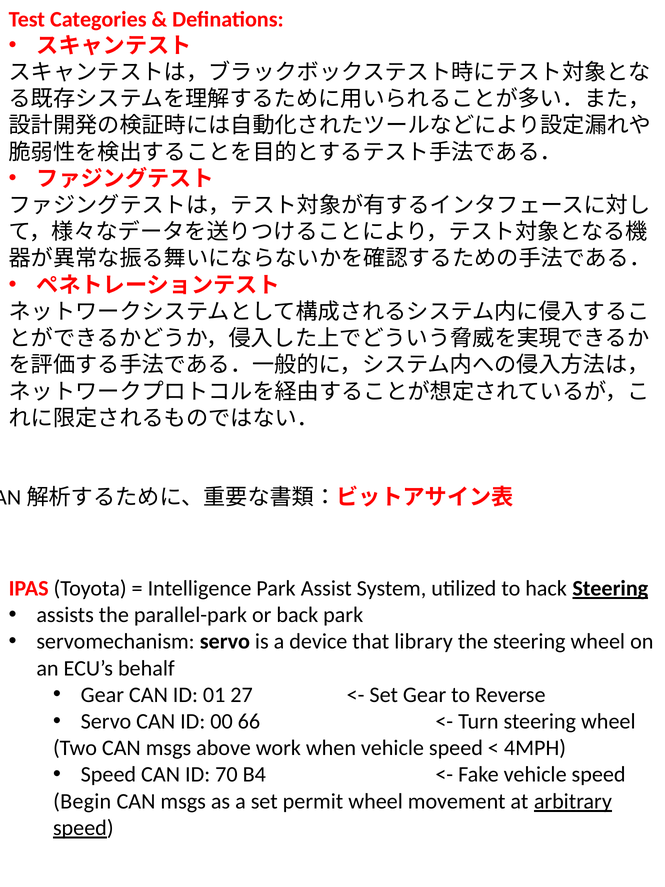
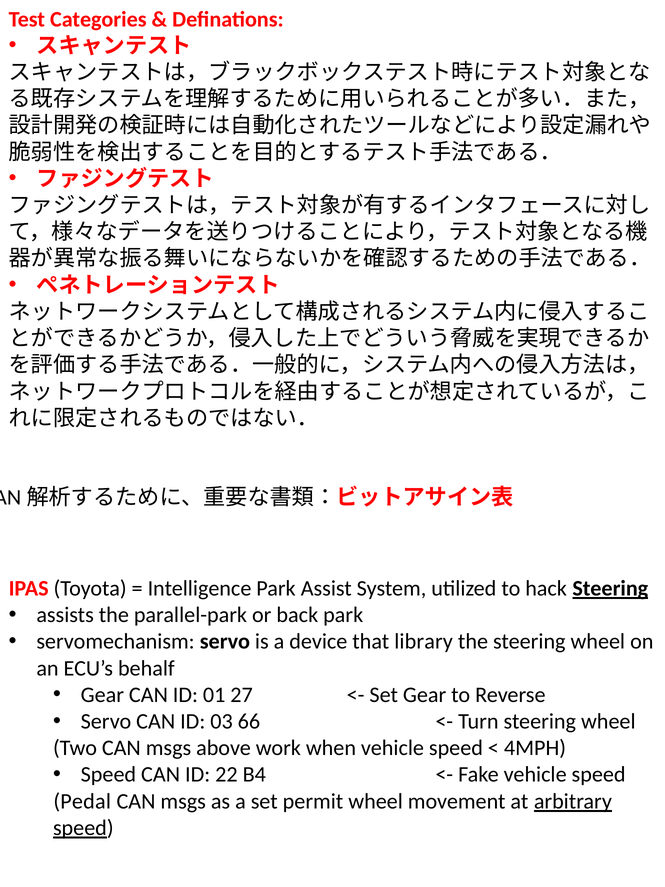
00: 00 -> 03
70: 70 -> 22
Begin: Begin -> Pedal
